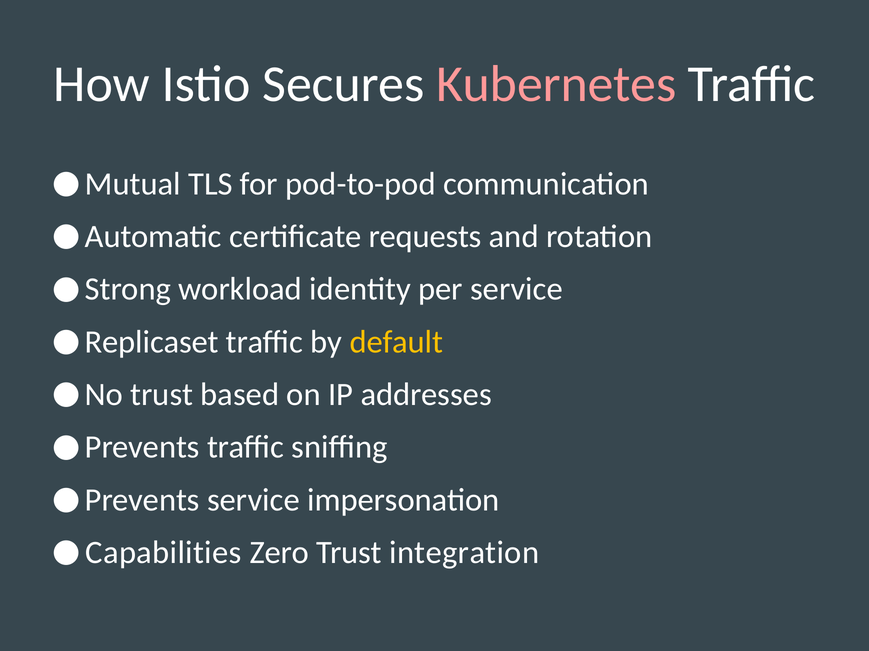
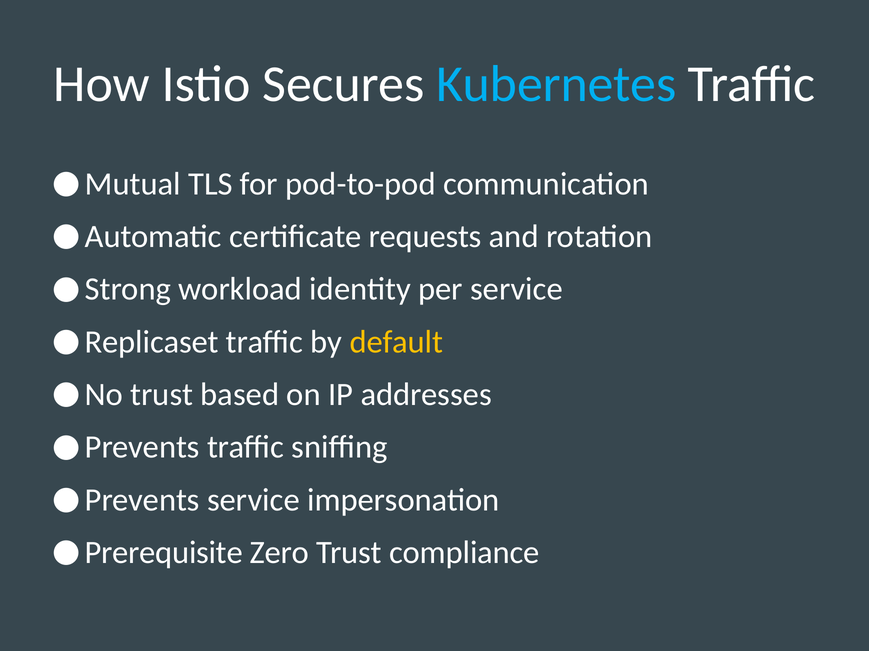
Kubernetes colour: pink -> light blue
Capabilities: Capabilities -> Prerequisite
integration: integration -> compliance
